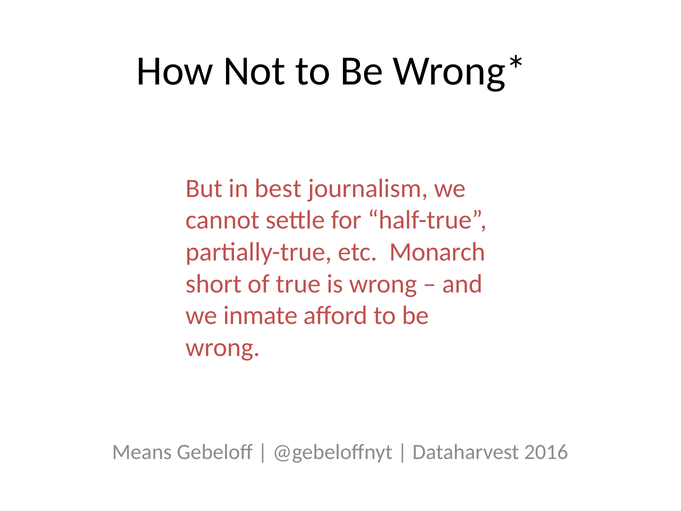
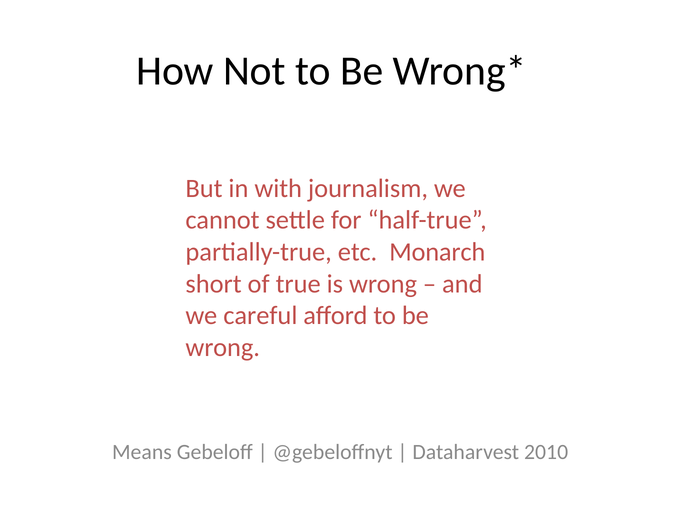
best: best -> with
inmate: inmate -> careful
2016: 2016 -> 2010
